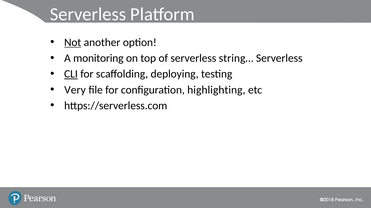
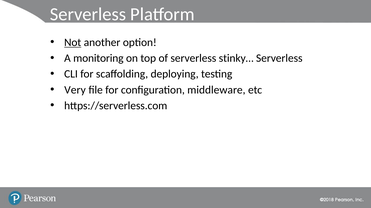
string…: string… -> stinky…
CLI underline: present -> none
highlighting: highlighting -> middleware
